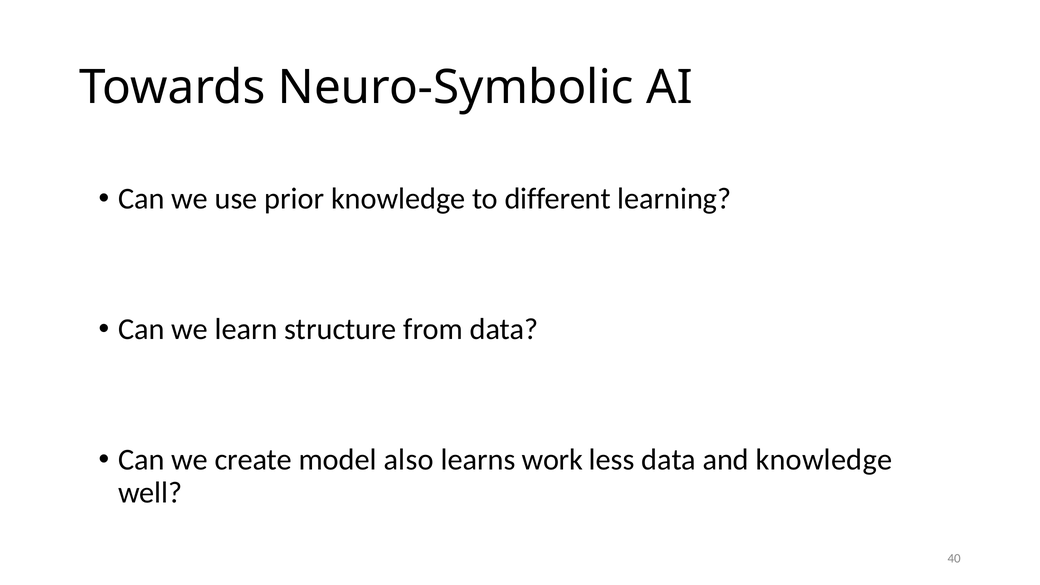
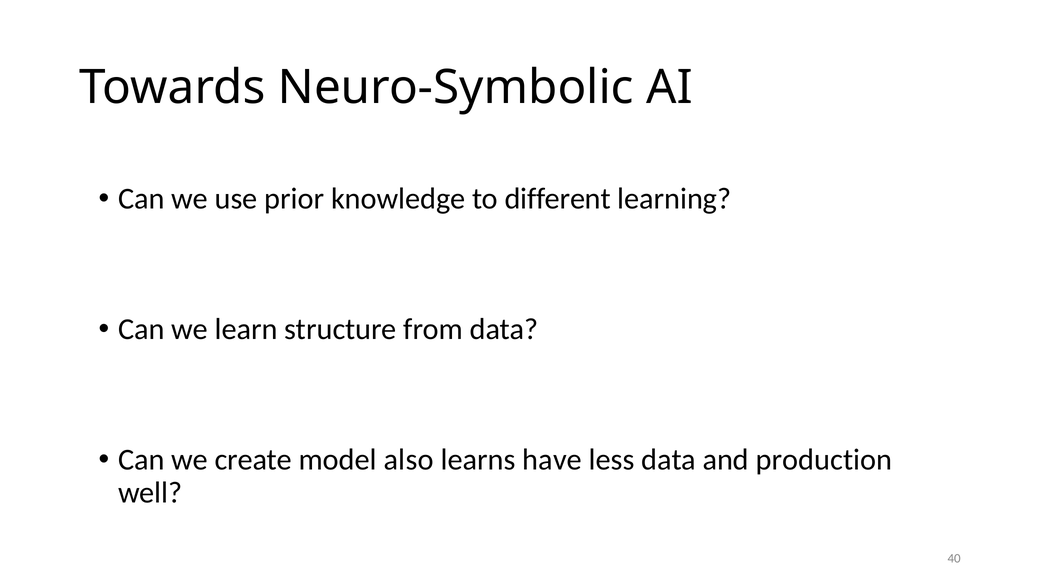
work: work -> have
and knowledge: knowledge -> production
